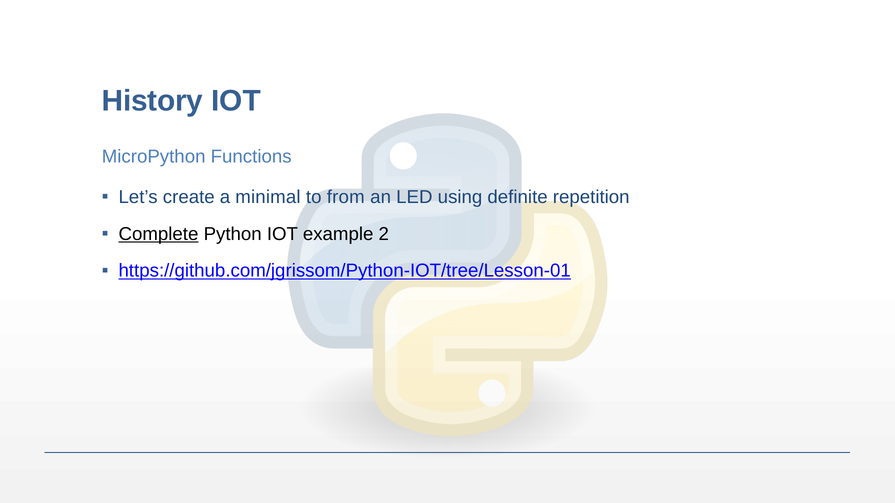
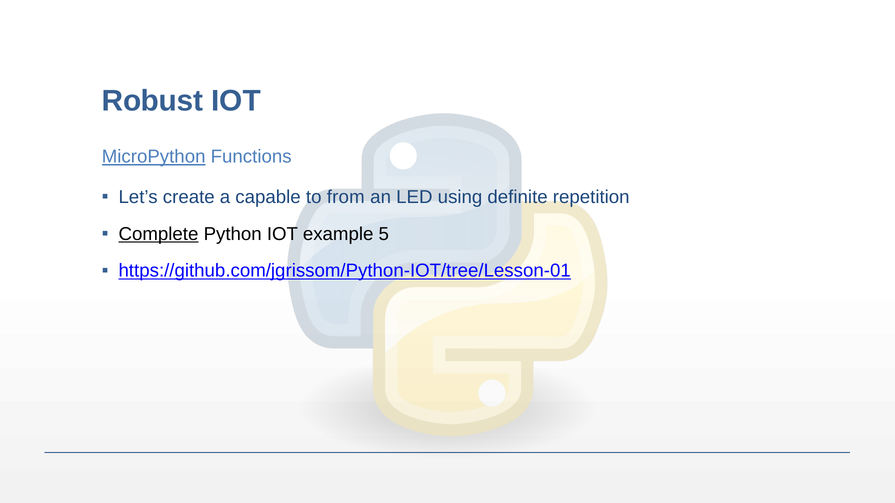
History: History -> Robust
MicroPython underline: none -> present
minimal: minimal -> capable
2: 2 -> 5
